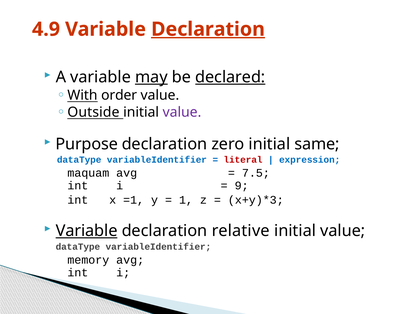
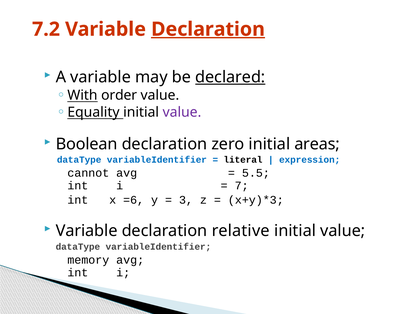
4.9: 4.9 -> 7.2
may underline: present -> none
Outside: Outside -> Equality
Purpose: Purpose -> Boolean
same: same -> areas
literal colour: red -> black
maquam: maquam -> cannot
7.5: 7.5 -> 5.5
9: 9 -> 7
=1: =1 -> =6
1: 1 -> 3
Variable at (87, 230) underline: present -> none
